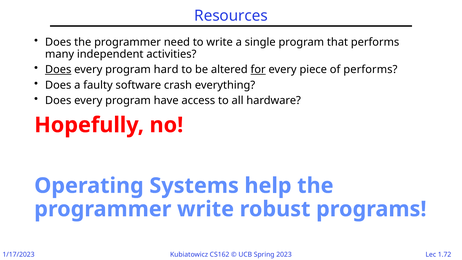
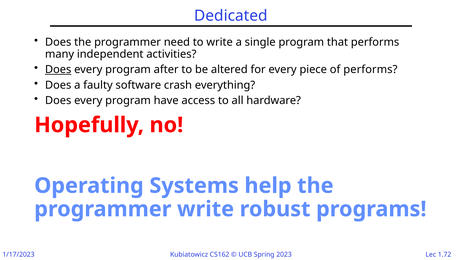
Resources: Resources -> Dedicated
hard: hard -> after
for underline: present -> none
